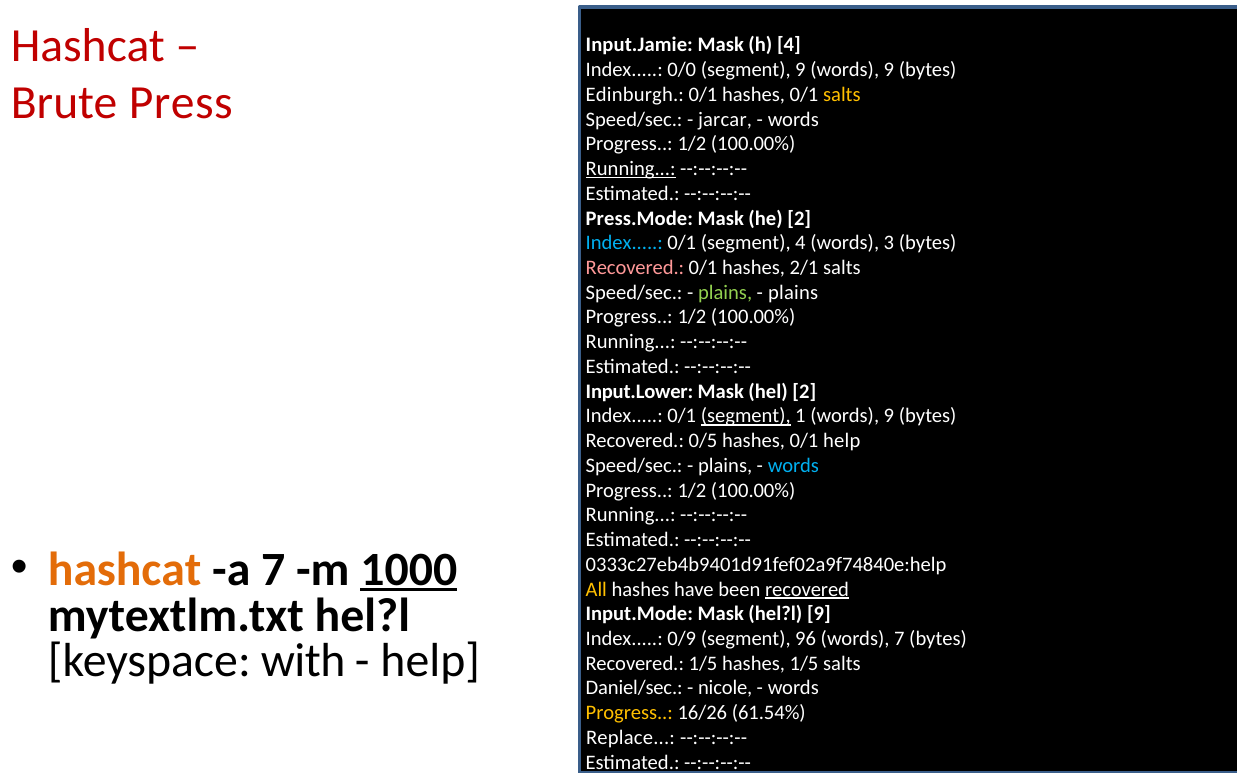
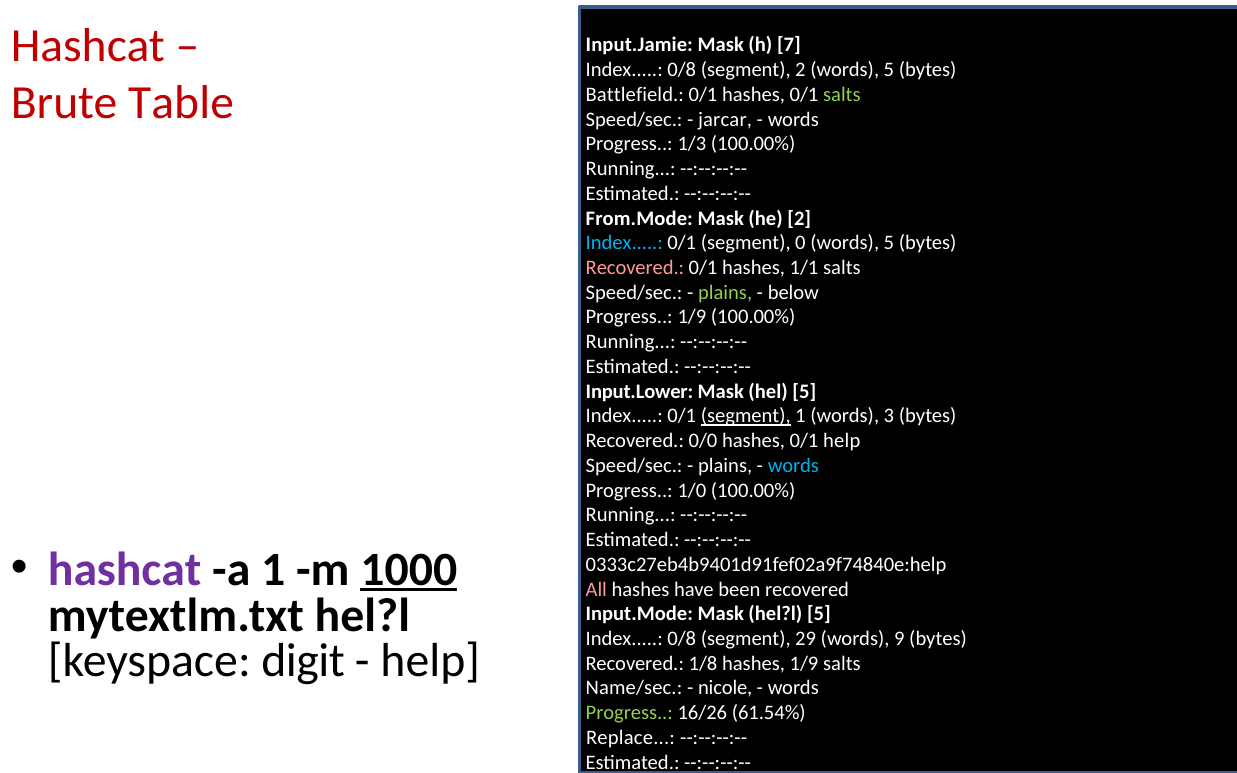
h 4: 4 -> 7
0/0 at (682, 70): 0/0 -> 0/8
segment 9: 9 -> 2
9 at (889, 70): 9 -> 5
Press: Press -> Table
Edinburgh: Edinburgh -> Battlefield
salts at (842, 95) colour: yellow -> light green
1/2 at (692, 144): 1/2 -> 1/3
Running at (631, 169) underline: present -> none
Press.Mode: Press.Mode -> From.Mode
segment 4: 4 -> 0
3 at (889, 243): 3 -> 5
2/1: 2/1 -> 1/1
plains at (793, 292): plains -> below
1/2 at (692, 317): 1/2 -> 1/9
hel 2: 2 -> 5
1 words 9: 9 -> 3
0/5: 0/5 -> 0/0
1/2 at (692, 490): 1/2 -> 1/0
hashcat at (125, 569) colour: orange -> purple
a 7: 7 -> 1
All colour: yellow -> pink
recovered at (807, 589) underline: present -> none
hel?l 9: 9 -> 5
0/9 at (682, 639): 0/9 -> 0/8
96: 96 -> 29
words 7: 7 -> 9
with: with -> digit
Recovered 1/5: 1/5 -> 1/8
hashes 1/5: 1/5 -> 1/9
Daniel/sec: Daniel/sec -> Name/sec
Progress at (629, 713) colour: yellow -> light green
